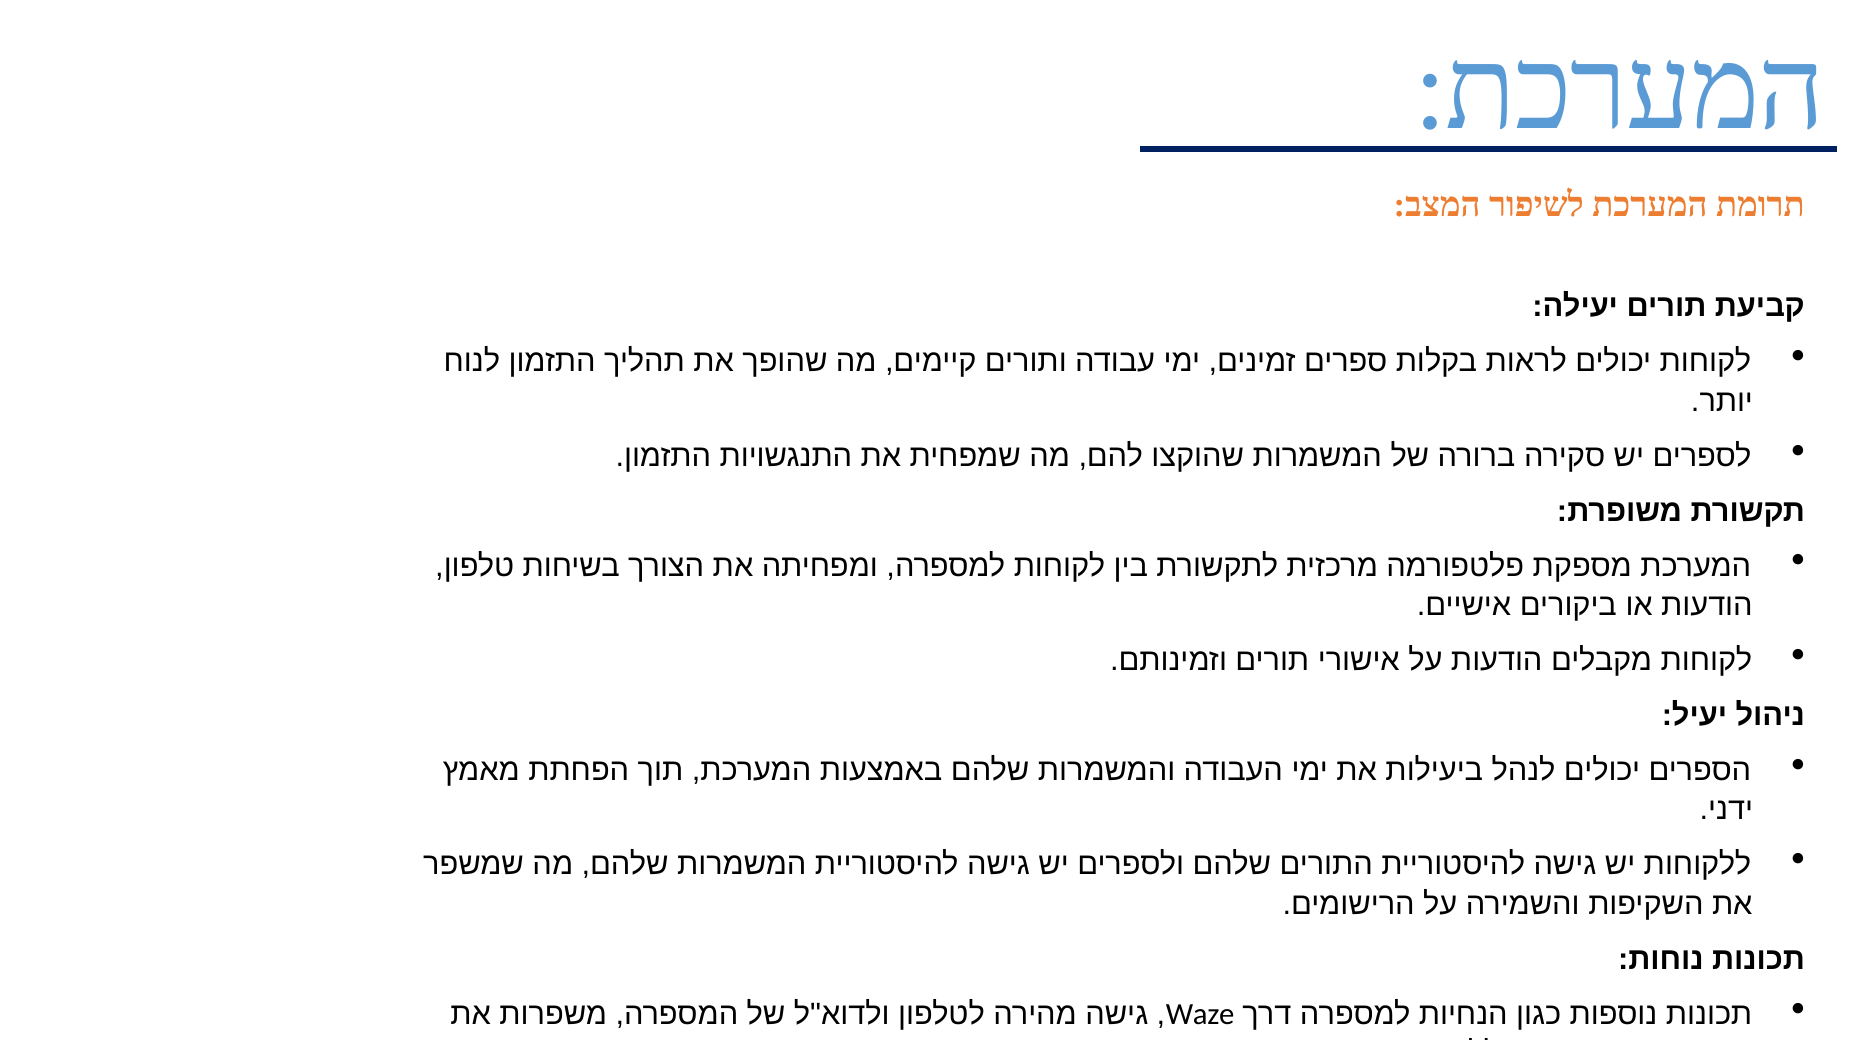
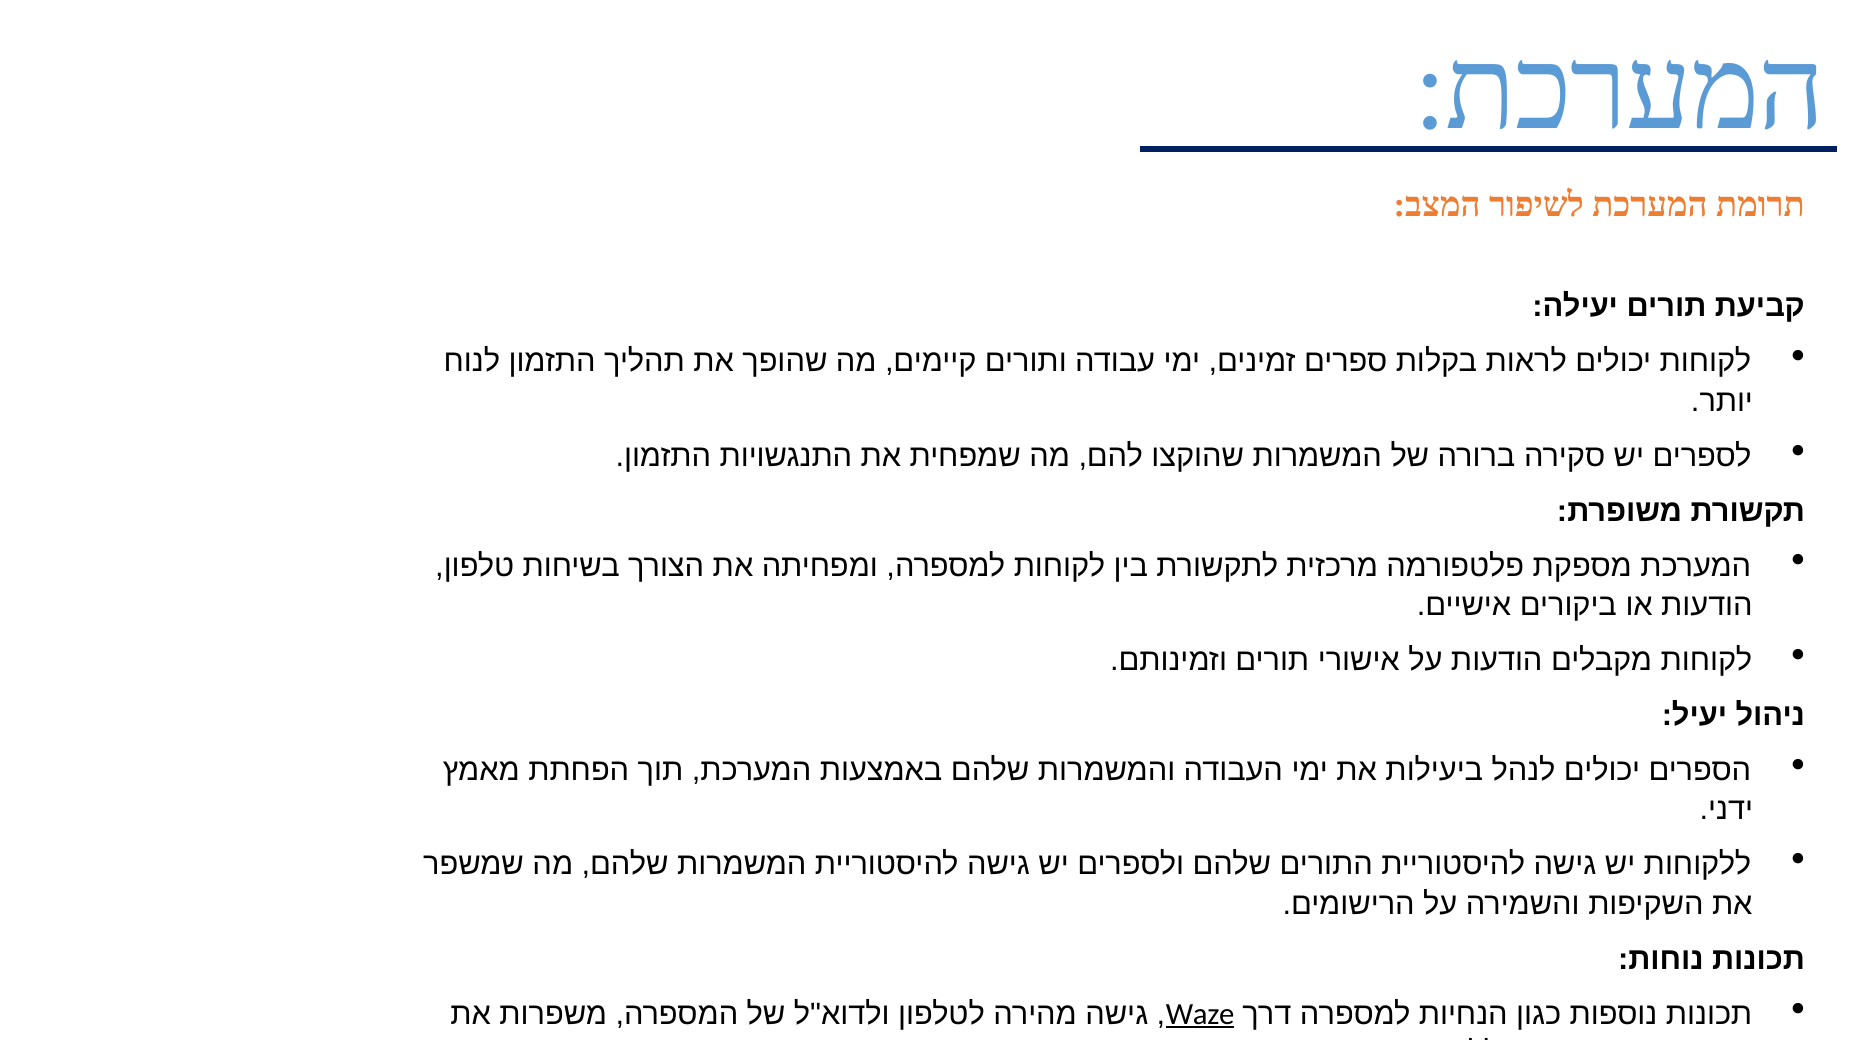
Waze underline: none -> present
